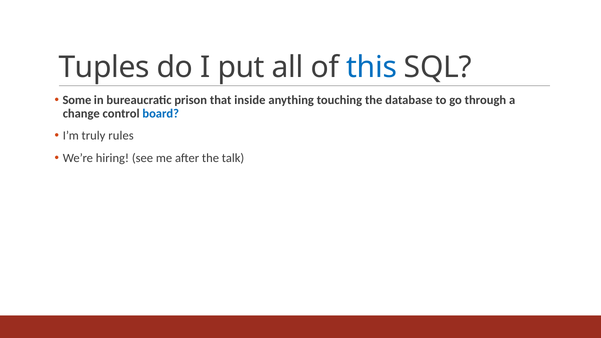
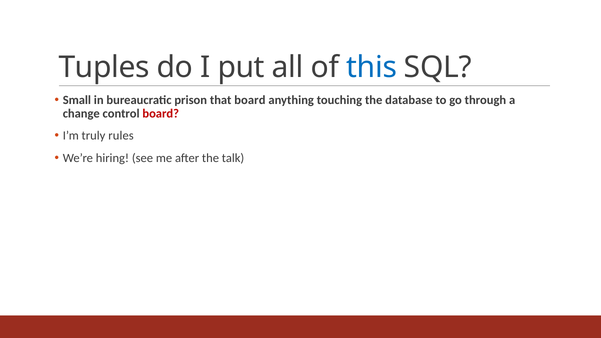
Some: Some -> Small
that inside: inside -> board
board at (161, 113) colour: blue -> red
